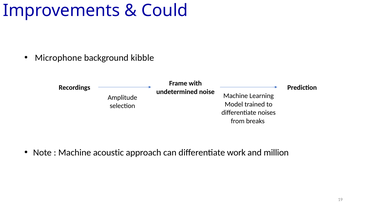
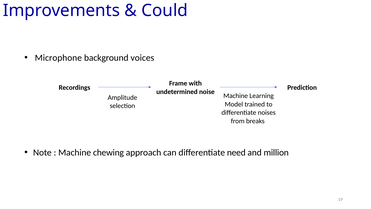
kibble: kibble -> voices
acoustic: acoustic -> chewing
work: work -> need
